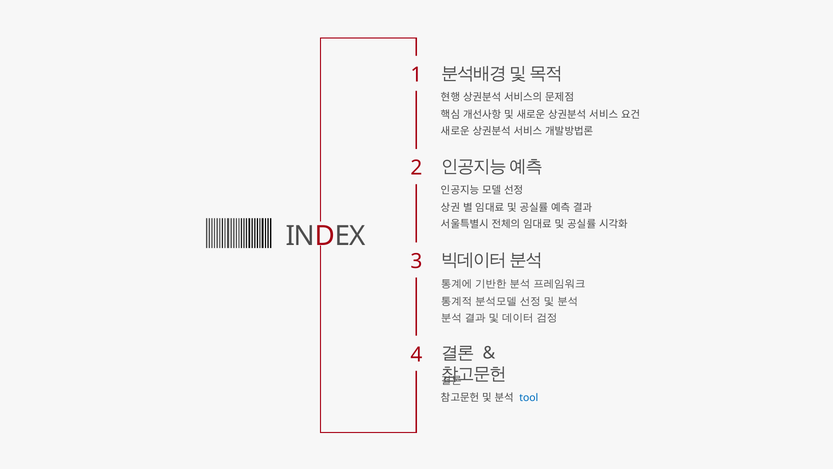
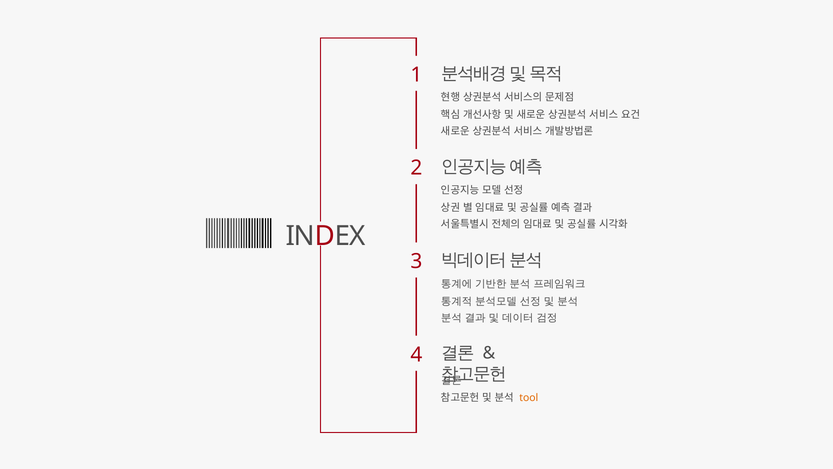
tool colour: blue -> orange
